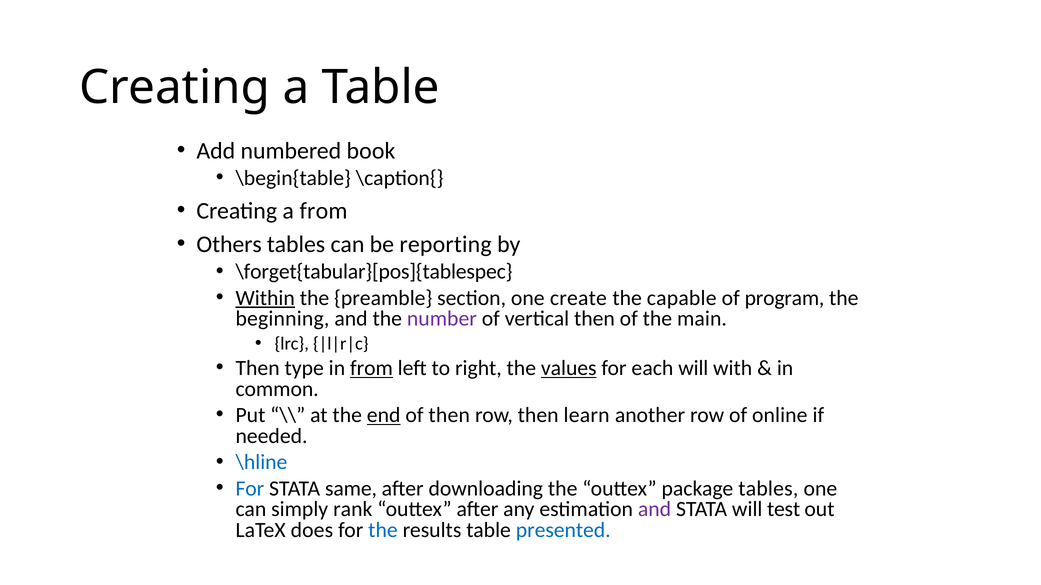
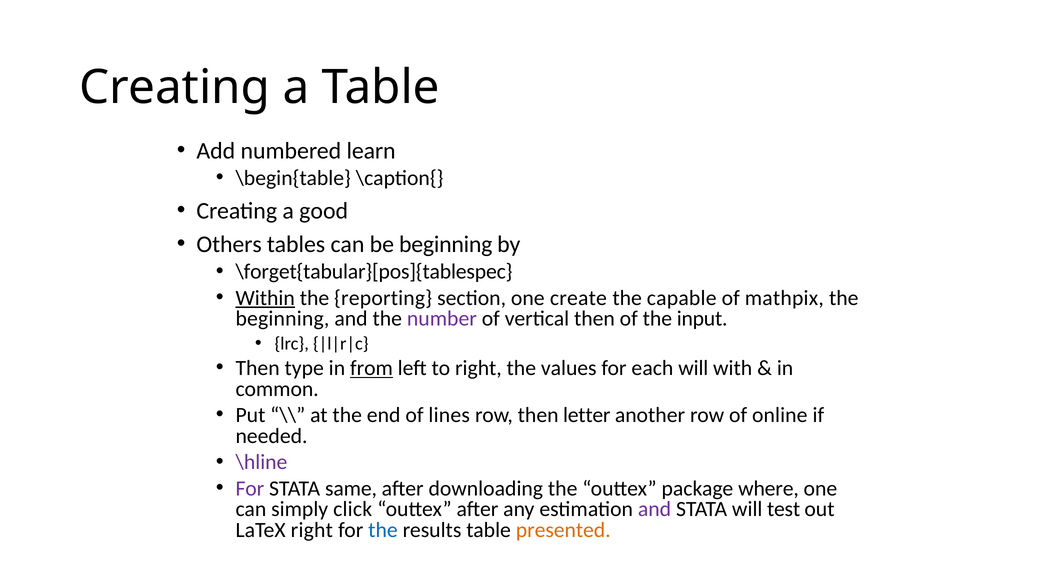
book: book -> learn
a from: from -> good
be reporting: reporting -> beginning
preamble: preamble -> reporting
program: program -> mathpix
main: main -> input
values underline: present -> none
end underline: present -> none
of then: then -> lines
learn: learn -> letter
\hline colour: blue -> purple
For at (250, 489) colour: blue -> purple
package tables: tables -> where
rank: rank -> click
LaTeX does: does -> right
presented colour: blue -> orange
